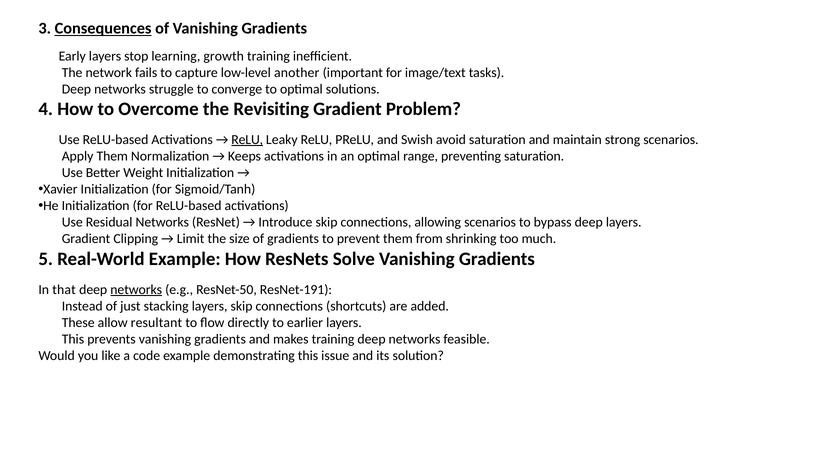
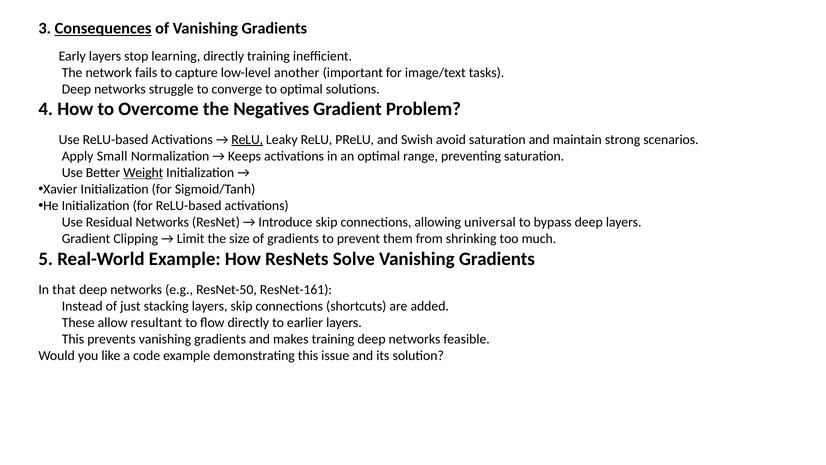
learning growth: growth -> directly
Revisiting: Revisiting -> Negatives
Them at (112, 156): Them -> Small
Weight underline: none -> present
allowing scenarios: scenarios -> universal
networks at (136, 289) underline: present -> none
ResNet-191: ResNet-191 -> ResNet-161
